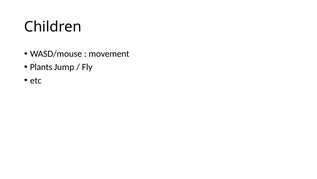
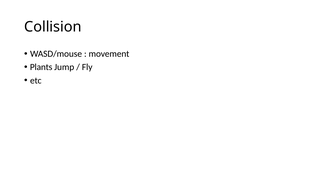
Children: Children -> Collision
